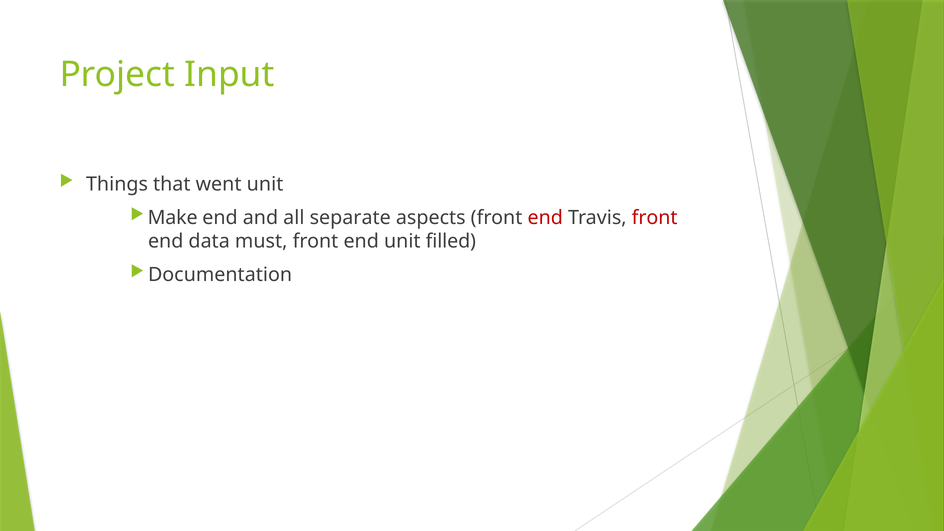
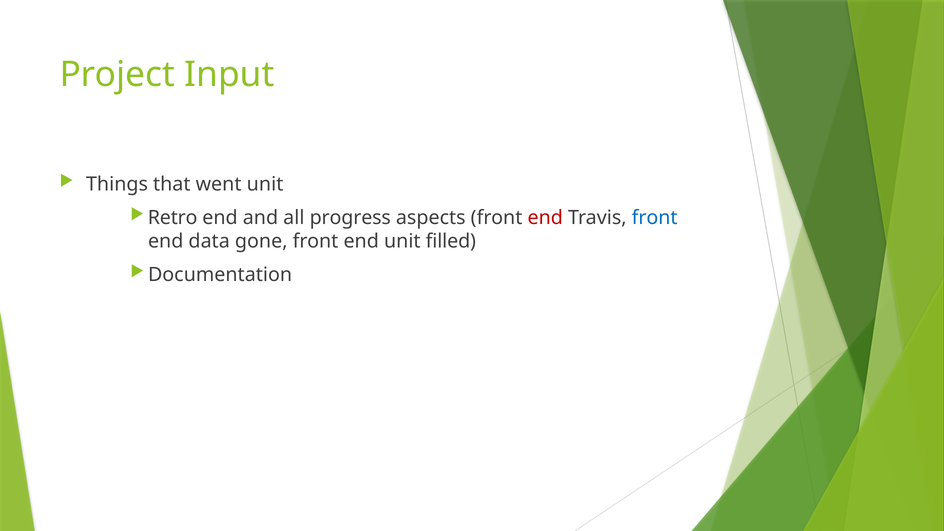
Make: Make -> Retro
separate: separate -> progress
front at (655, 218) colour: red -> blue
must: must -> gone
